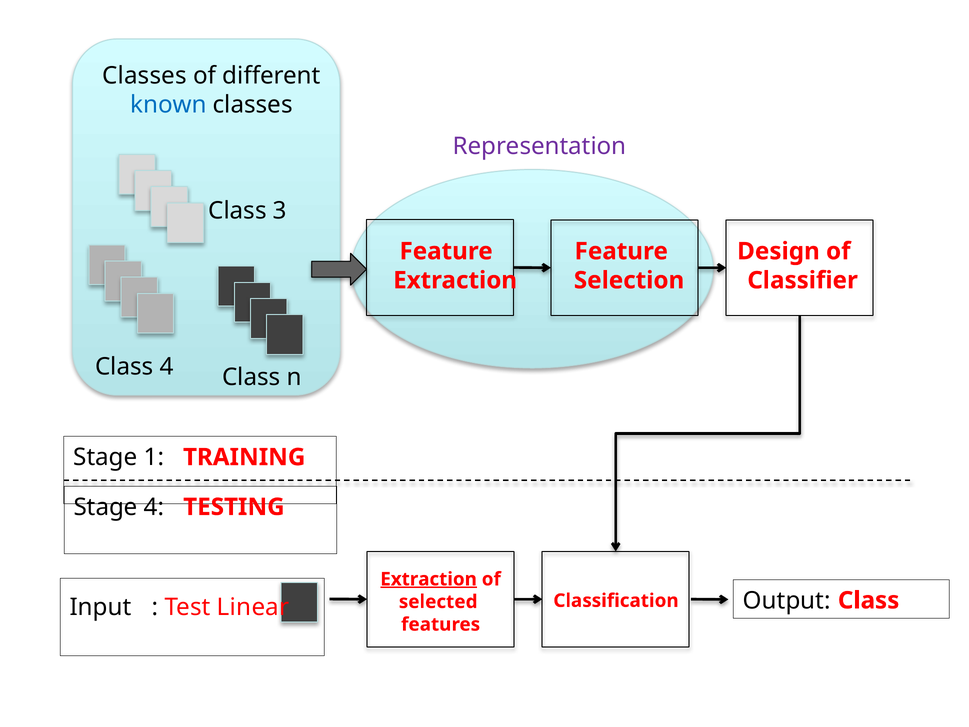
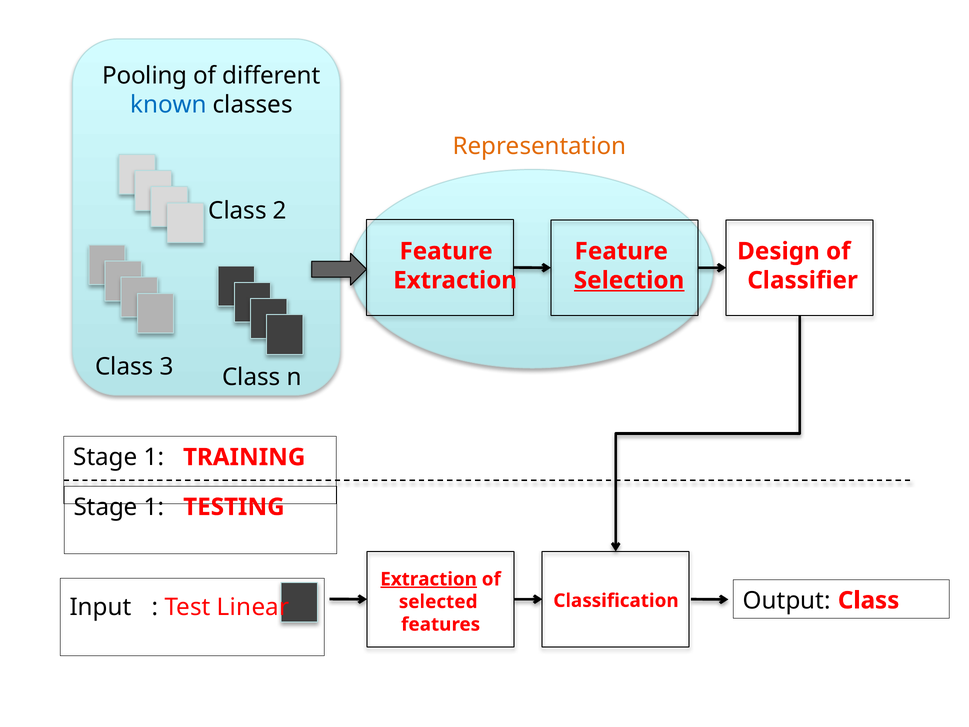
Classes at (145, 76): Classes -> Pooling
Representation colour: purple -> orange
3: 3 -> 2
Selection underline: none -> present
Class 4: 4 -> 3
4 at (154, 507): 4 -> 1
